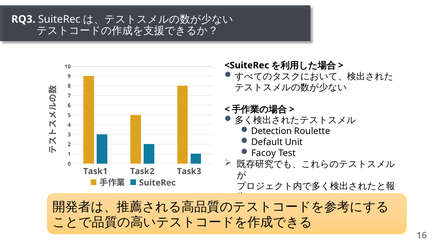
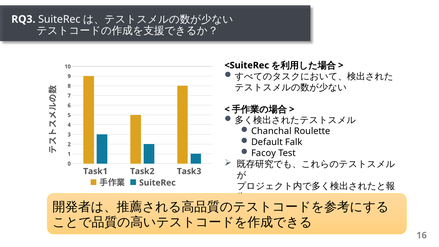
Detection: Detection -> Chanchal
Unit: Unit -> Falk
